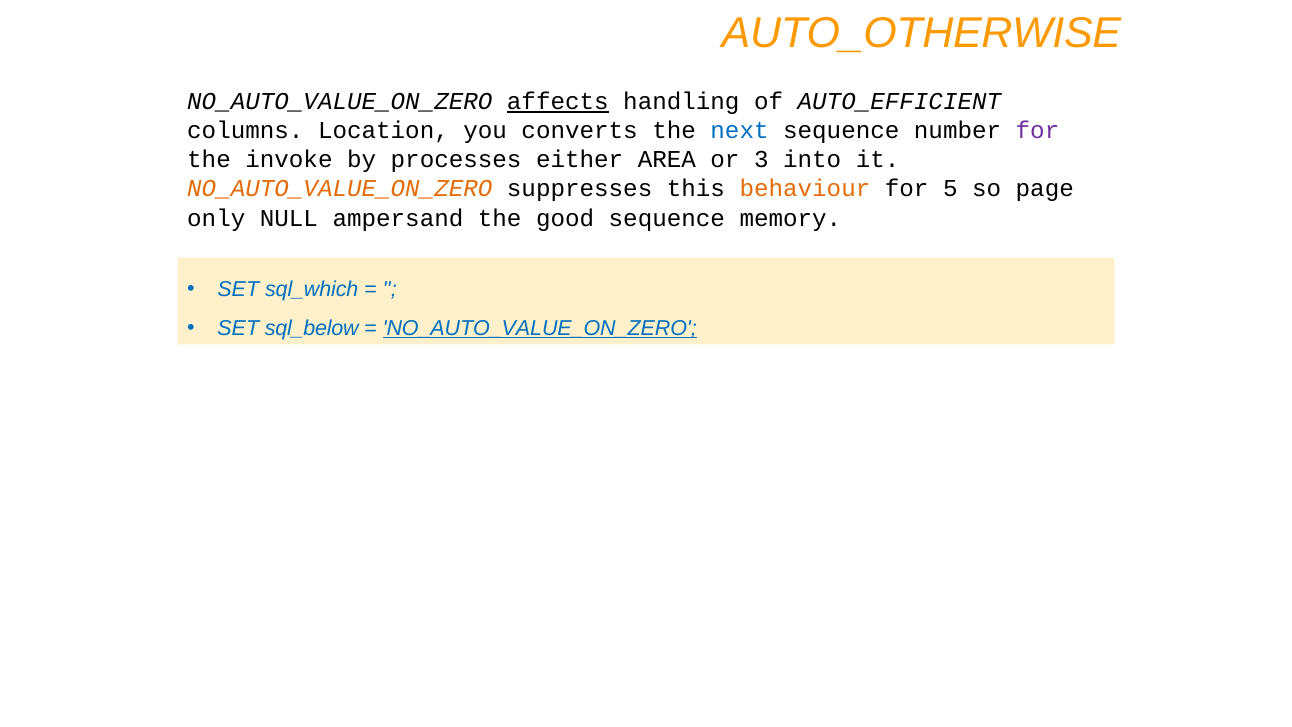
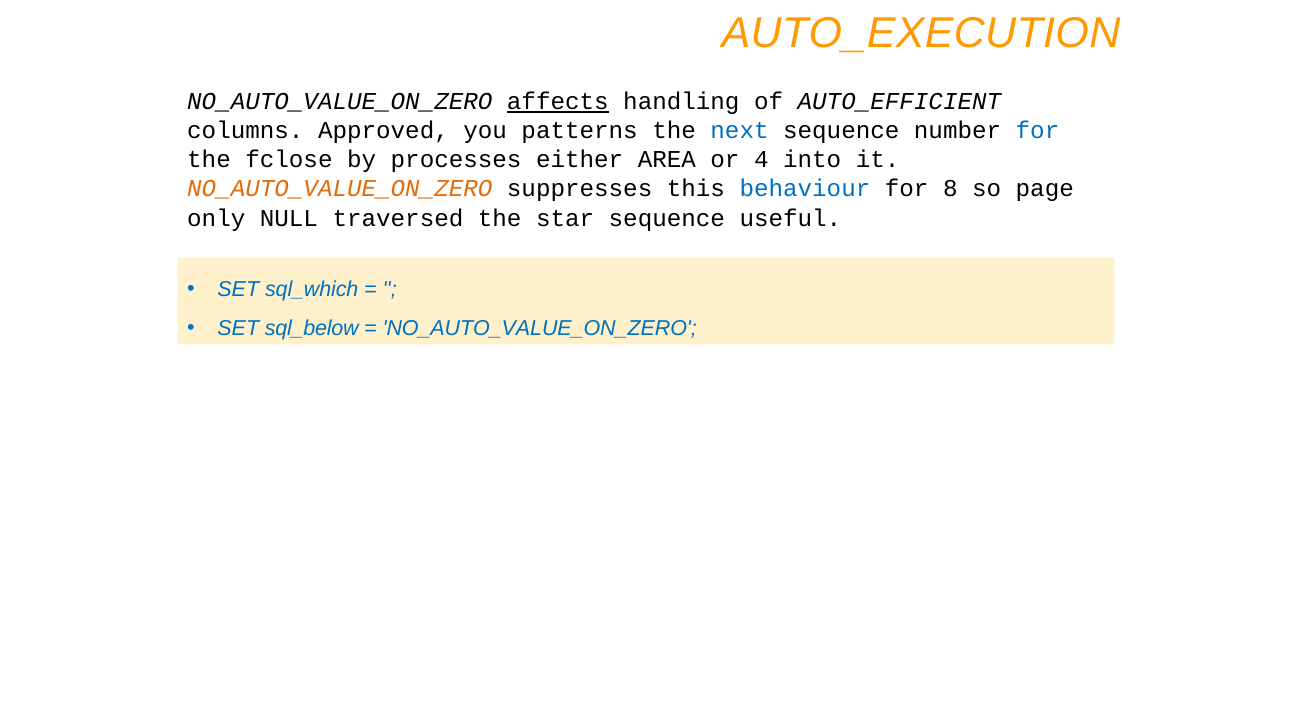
AUTO_OTHERWISE: AUTO_OTHERWISE -> AUTO_EXECUTION
Location: Location -> Approved
converts: converts -> patterns
for at (1037, 131) colour: purple -> blue
invoke: invoke -> fclose
3: 3 -> 4
behaviour colour: orange -> blue
5: 5 -> 8
ampersand: ampersand -> traversed
good: good -> star
memory: memory -> useful
NO_AUTO_VALUE_ON_ZERO at (540, 328) underline: present -> none
